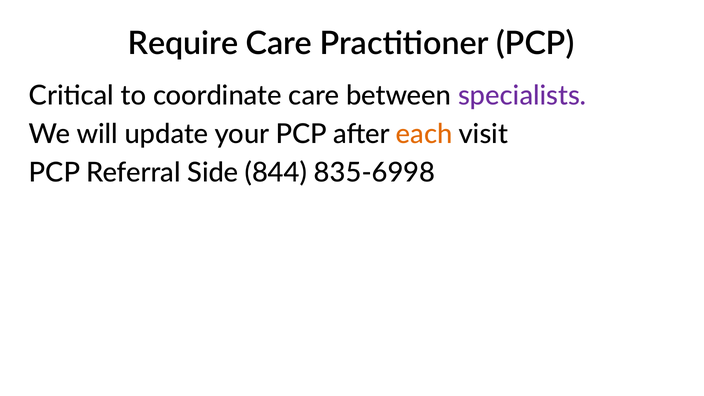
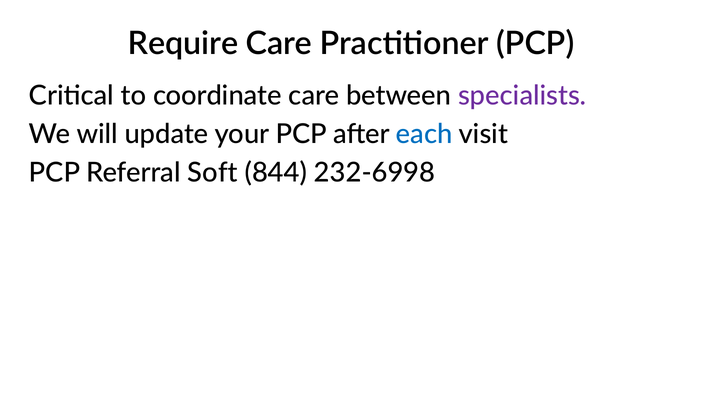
each colour: orange -> blue
Side: Side -> Soft
835-6998: 835-6998 -> 232-6998
